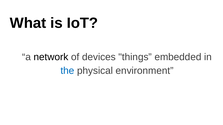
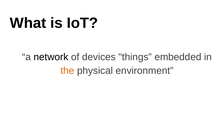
the colour: blue -> orange
